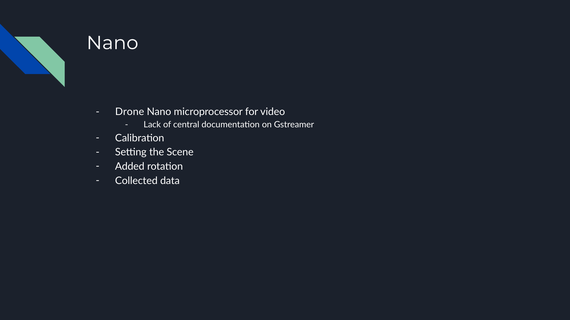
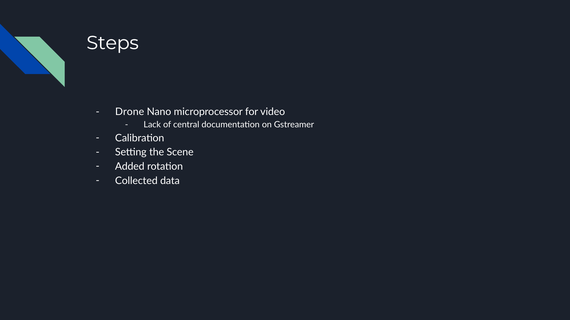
Nano at (112, 43): Nano -> Steps
